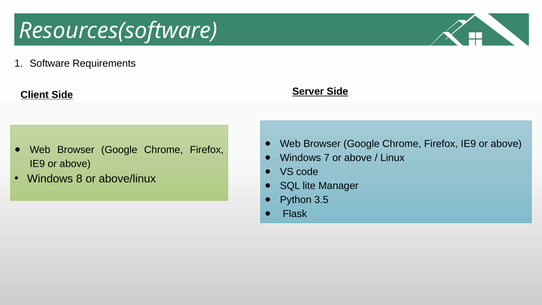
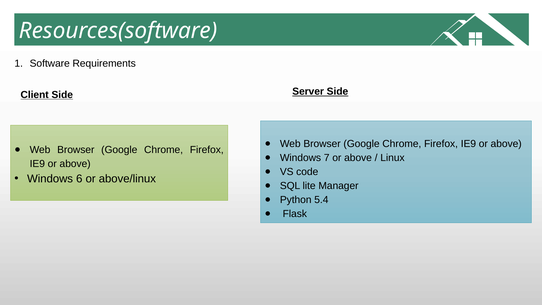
8: 8 -> 6
3.5: 3.5 -> 5.4
